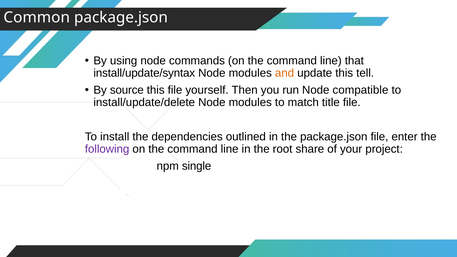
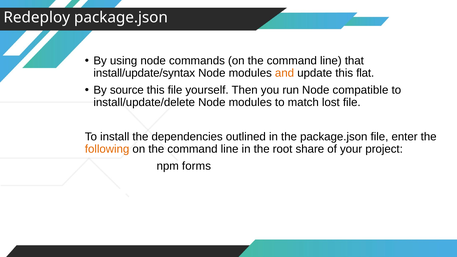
Common: Common -> Redeploy
tell: tell -> flat
title: title -> lost
following colour: purple -> orange
single: single -> forms
